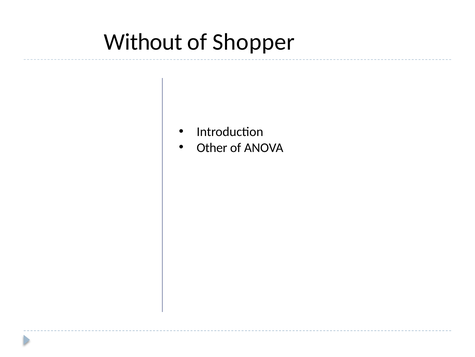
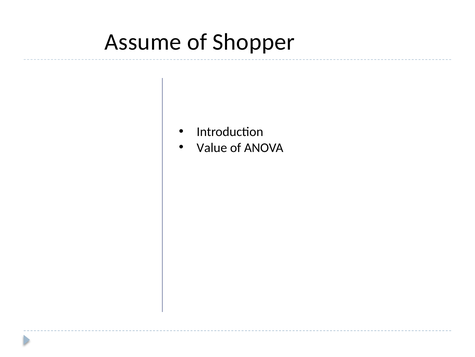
Without: Without -> Assume
Other: Other -> Value
